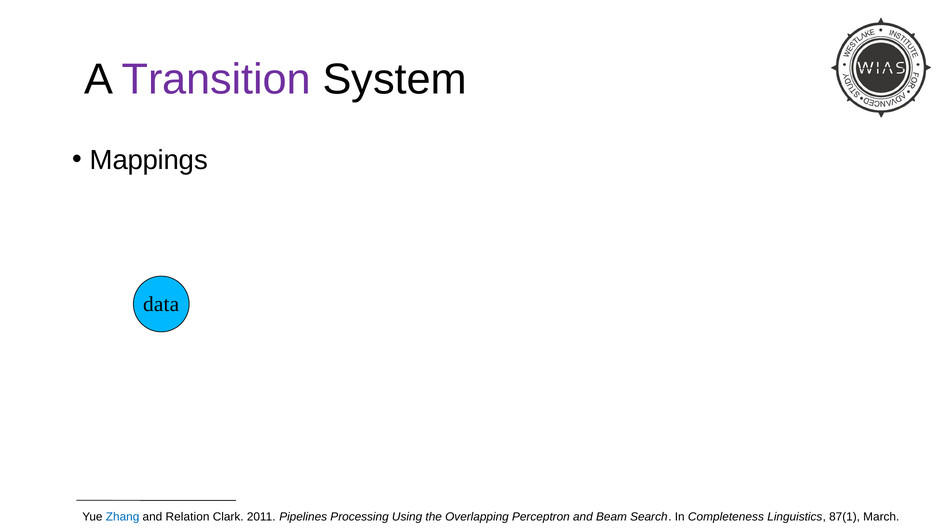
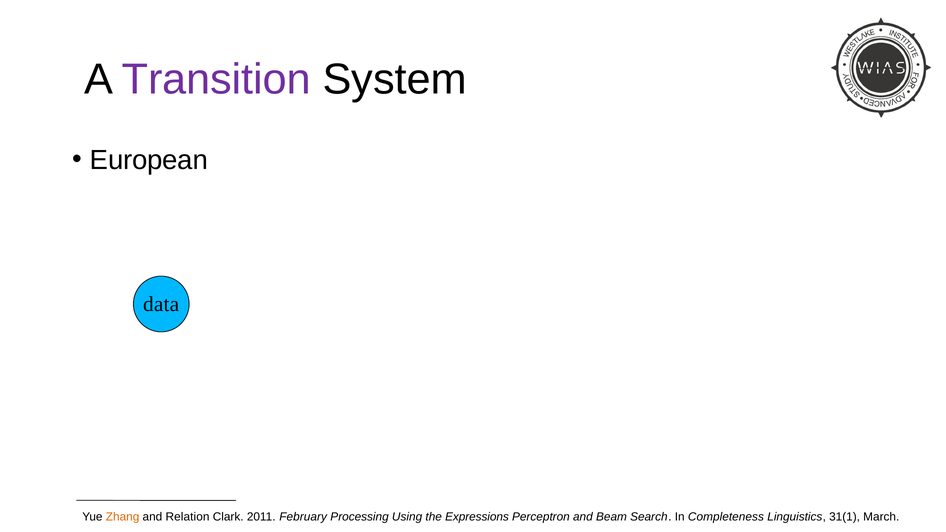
Mappings: Mappings -> European
Zhang colour: blue -> orange
Pipelines: Pipelines -> February
Overlapping: Overlapping -> Expressions
87(1: 87(1 -> 31(1
